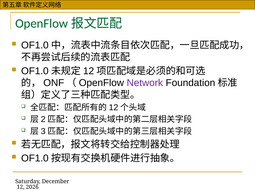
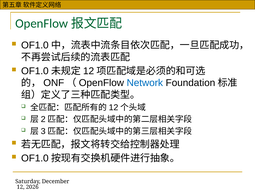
Network colour: purple -> blue
